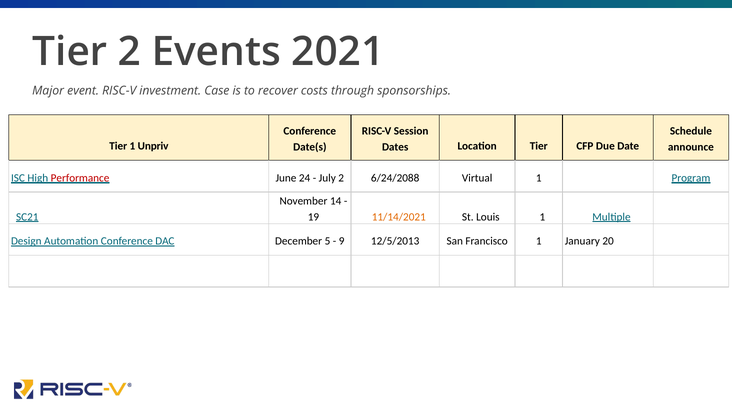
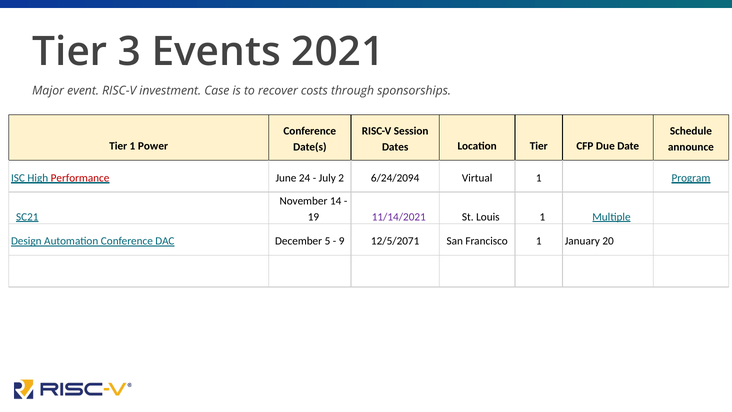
Tier 2: 2 -> 3
Unpriv: Unpriv -> Power
6/24/2088: 6/24/2088 -> 6/24/2094
11/14/2021 colour: orange -> purple
12/5/2013: 12/5/2013 -> 12/5/2071
